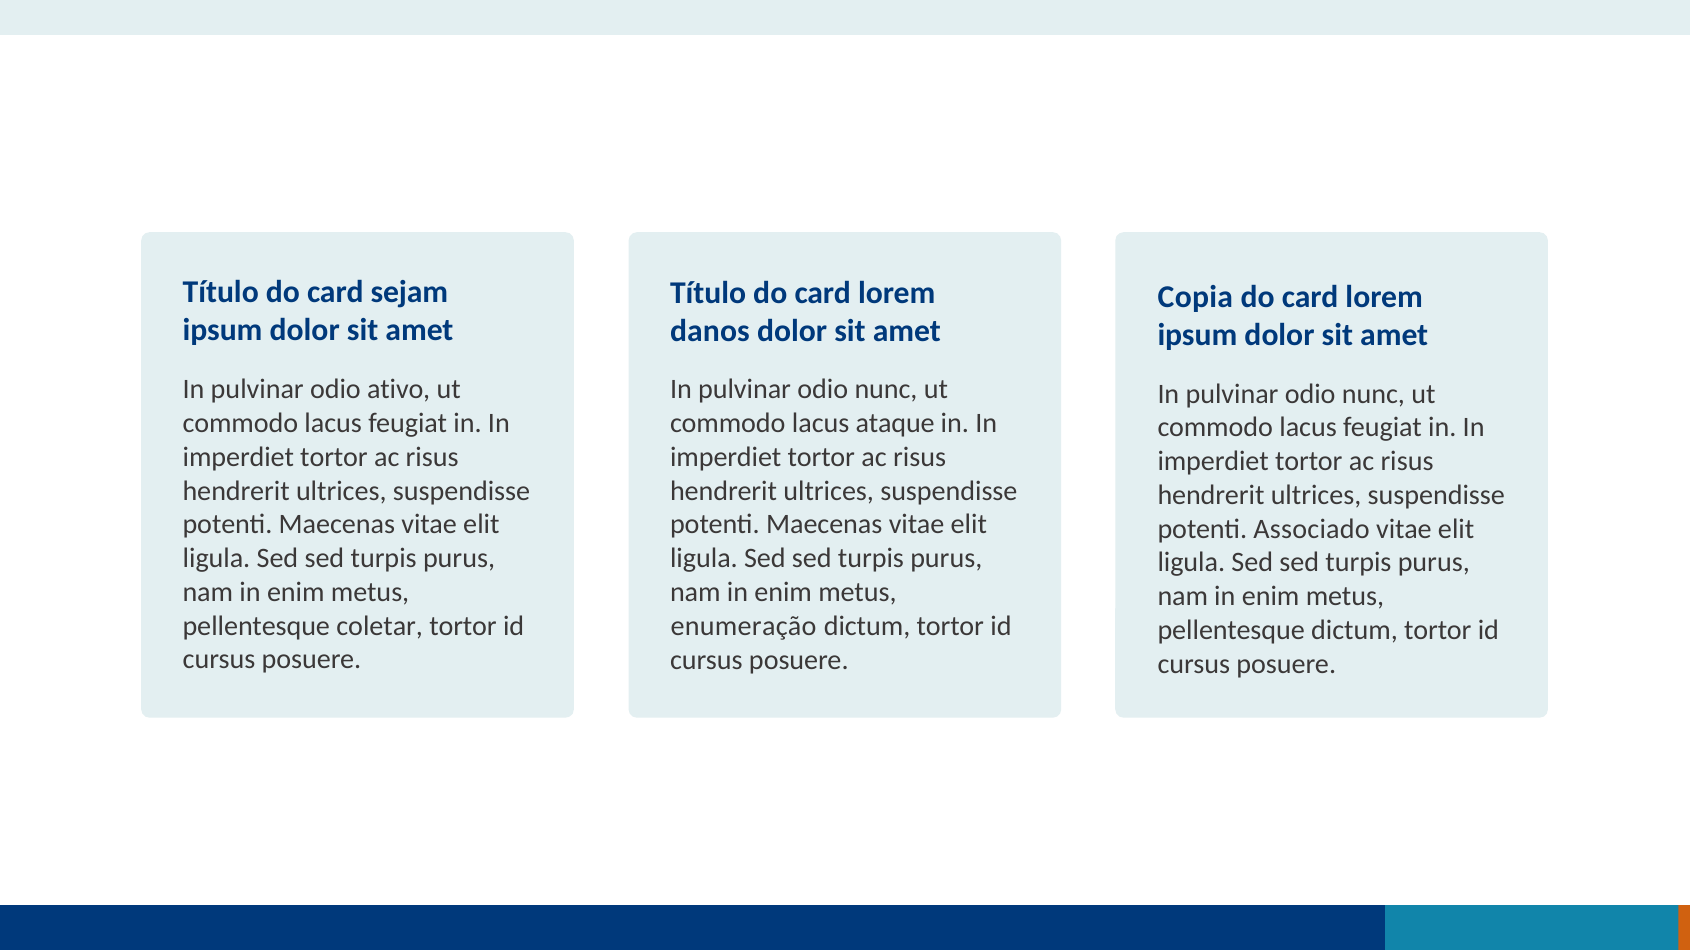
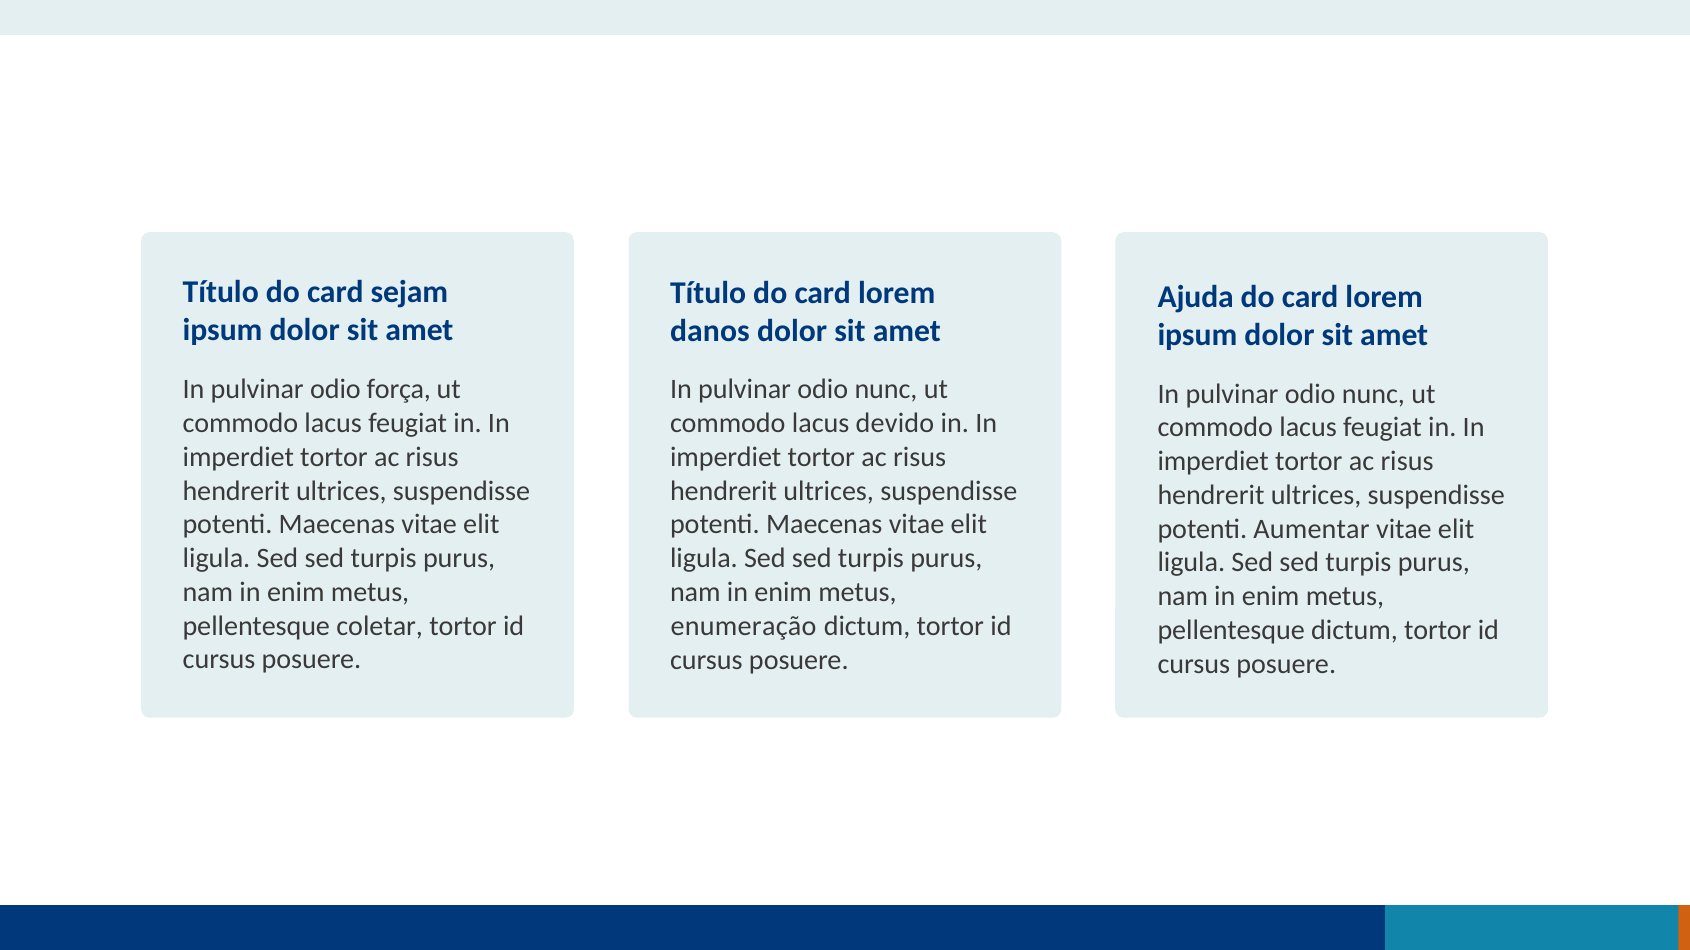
Copia: Copia -> Ajuda
ativo: ativo -> força
ataque: ataque -> devido
Associado: Associado -> Aumentar
